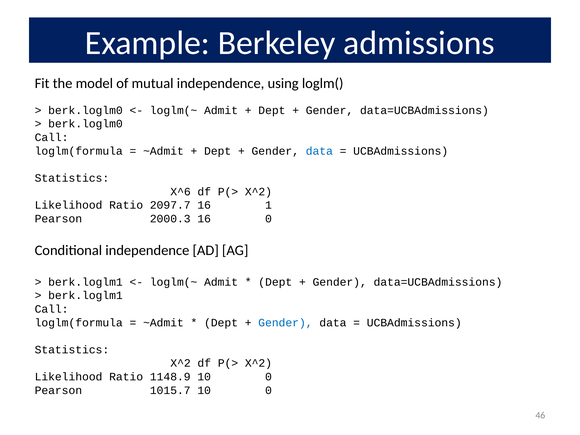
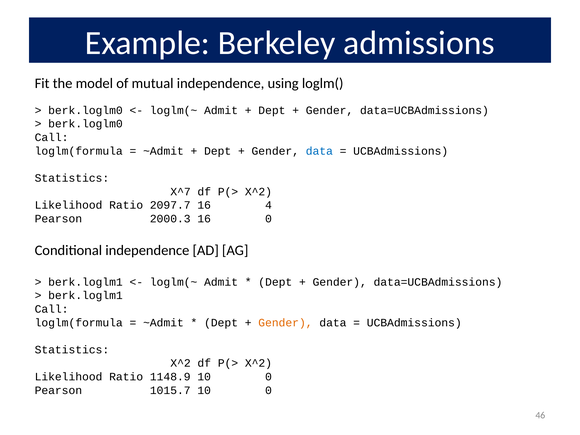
X^6: X^6 -> X^7
1: 1 -> 4
Gender at (285, 323) colour: blue -> orange
